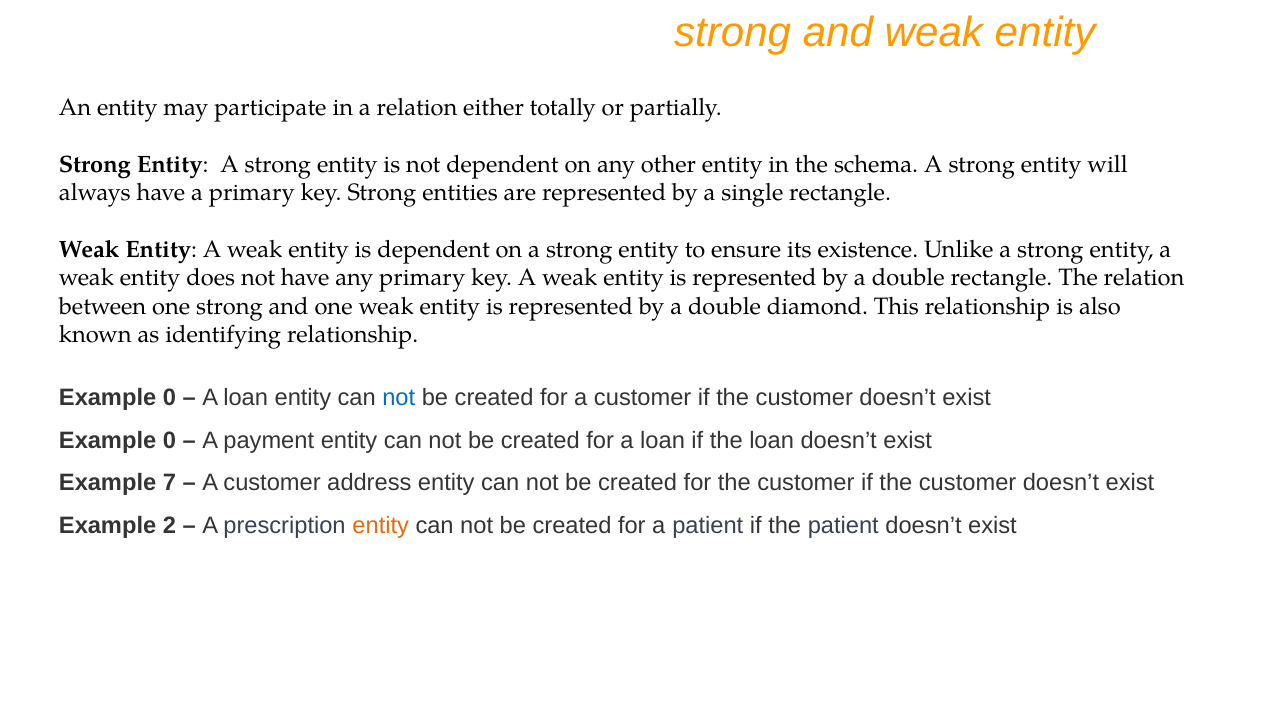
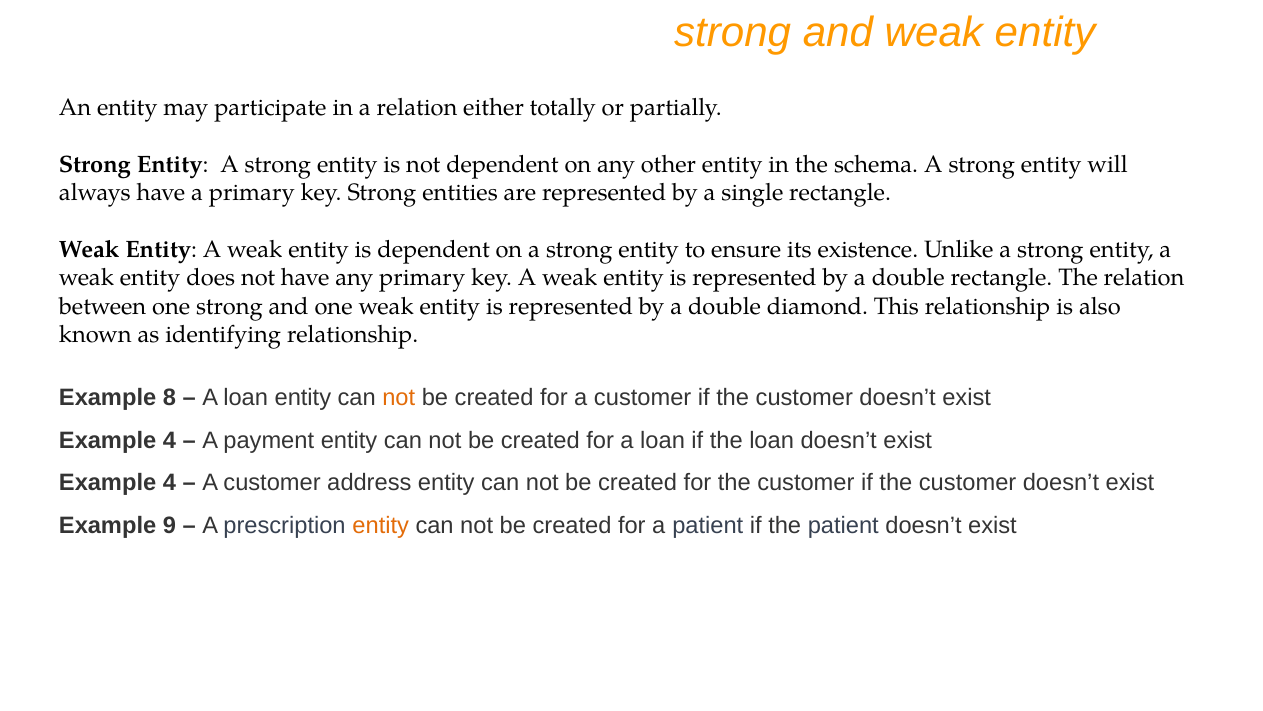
0 at (169, 397): 0 -> 8
not at (399, 397) colour: blue -> orange
0 at (169, 440): 0 -> 4
7 at (169, 483): 7 -> 4
2: 2 -> 9
